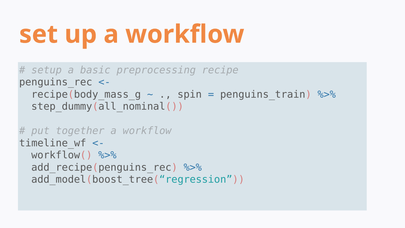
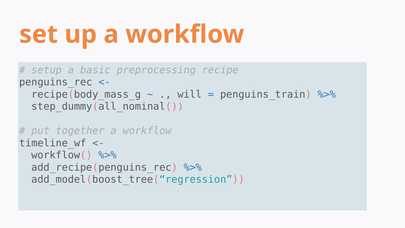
spin: spin -> will
